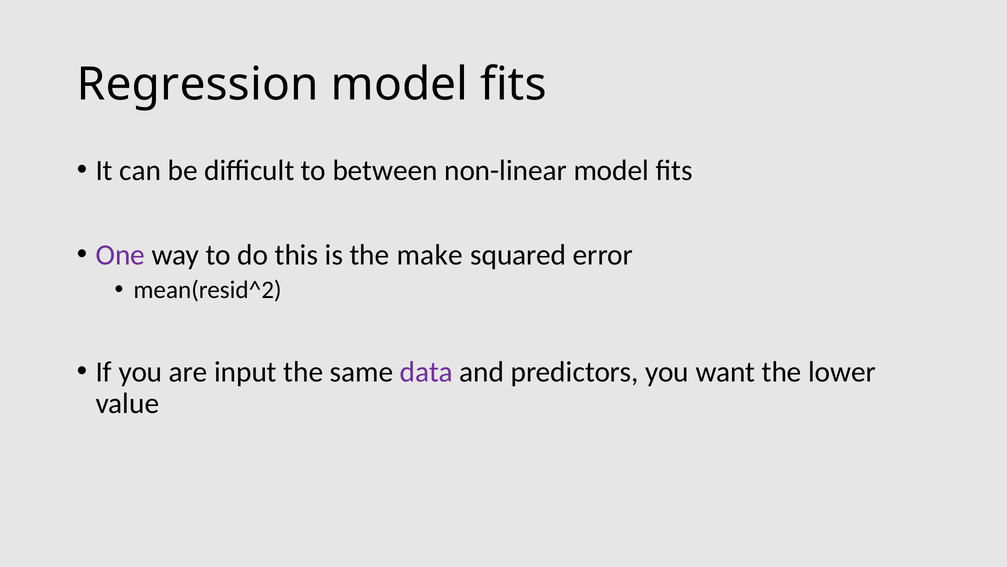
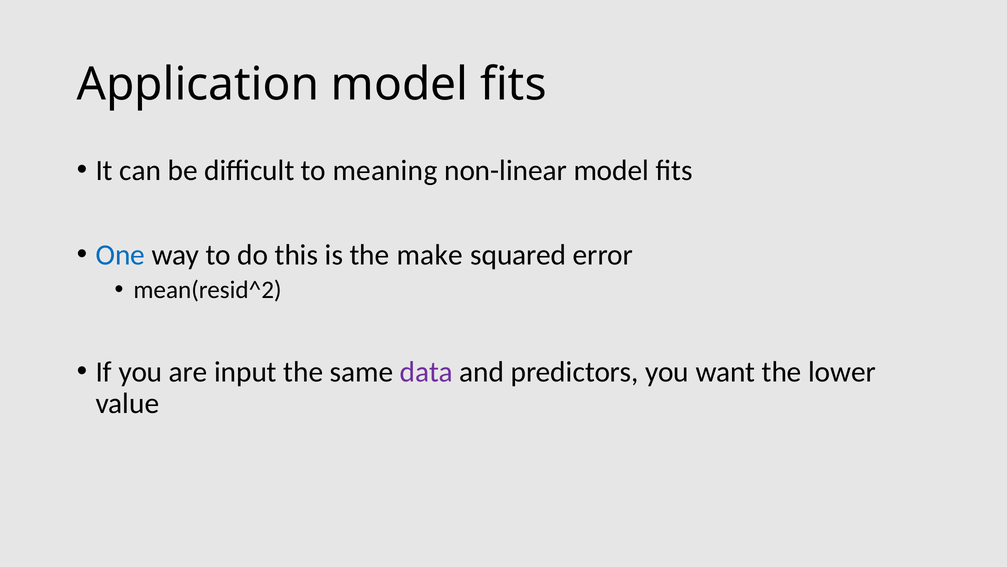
Regression: Regression -> Application
between: between -> meaning
One colour: purple -> blue
